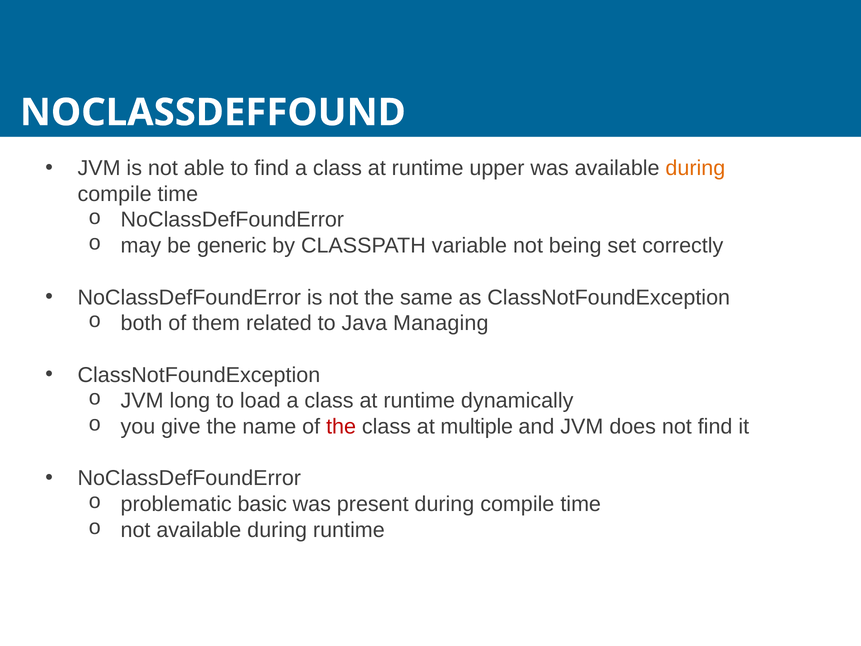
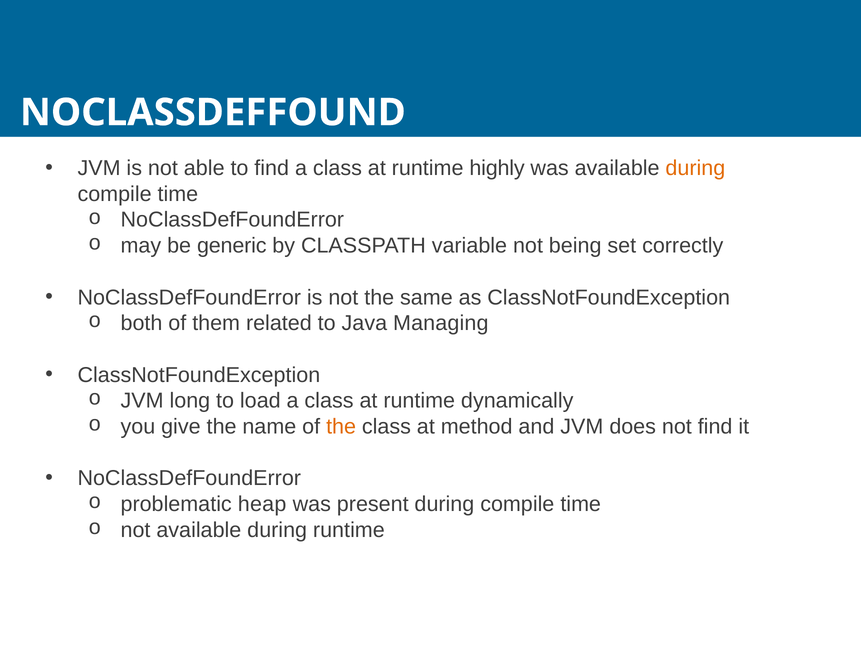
upper: upper -> highly
the at (341, 426) colour: red -> orange
multiple: multiple -> method
basic: basic -> heap
